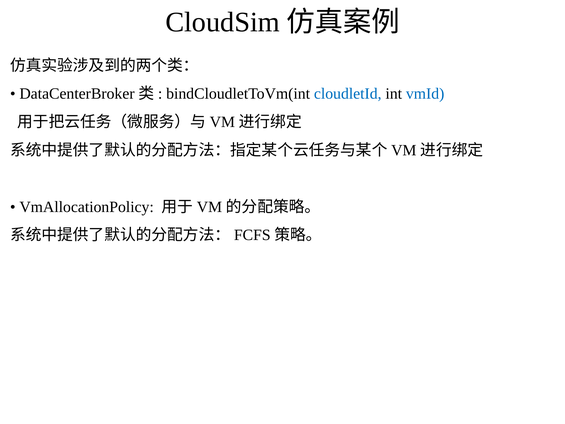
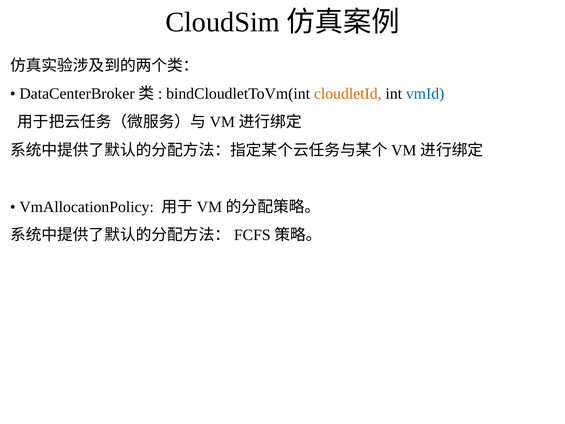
cloudletId colour: blue -> orange
